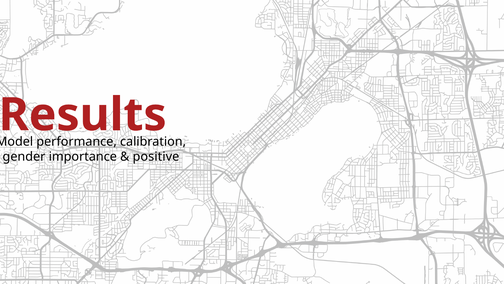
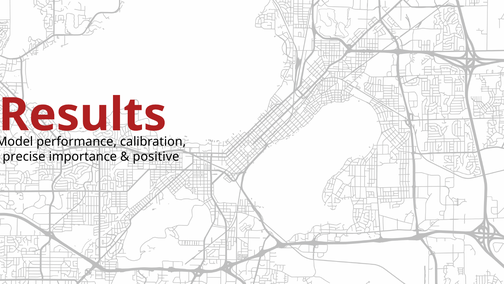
gender: gender -> precise
